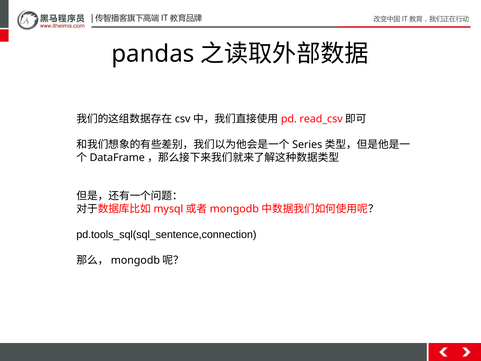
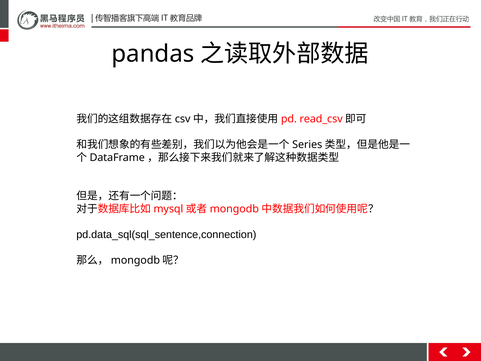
pd.tools_sql(sql_sentence,connection: pd.tools_sql(sql_sentence,connection -> pd.data_sql(sql_sentence,connection
